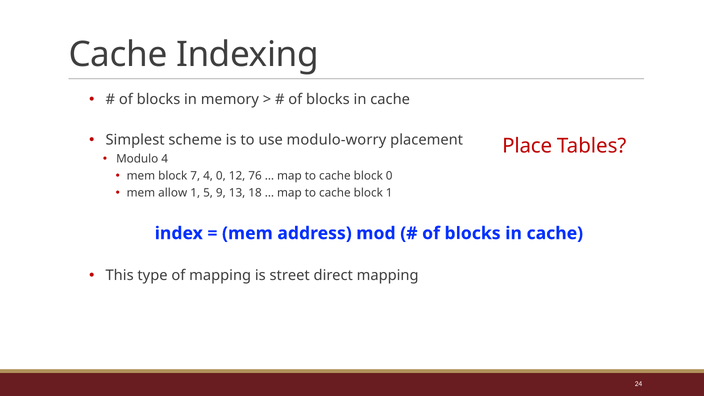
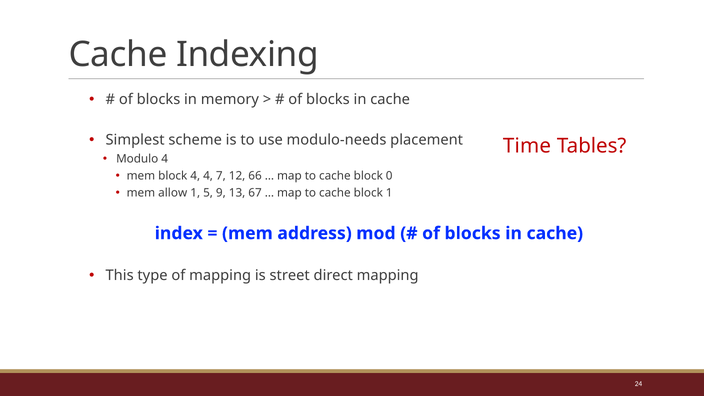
modulo-worry: modulo-worry -> modulo-needs
Place: Place -> Time
block 7: 7 -> 4
4 0: 0 -> 7
76: 76 -> 66
18: 18 -> 67
